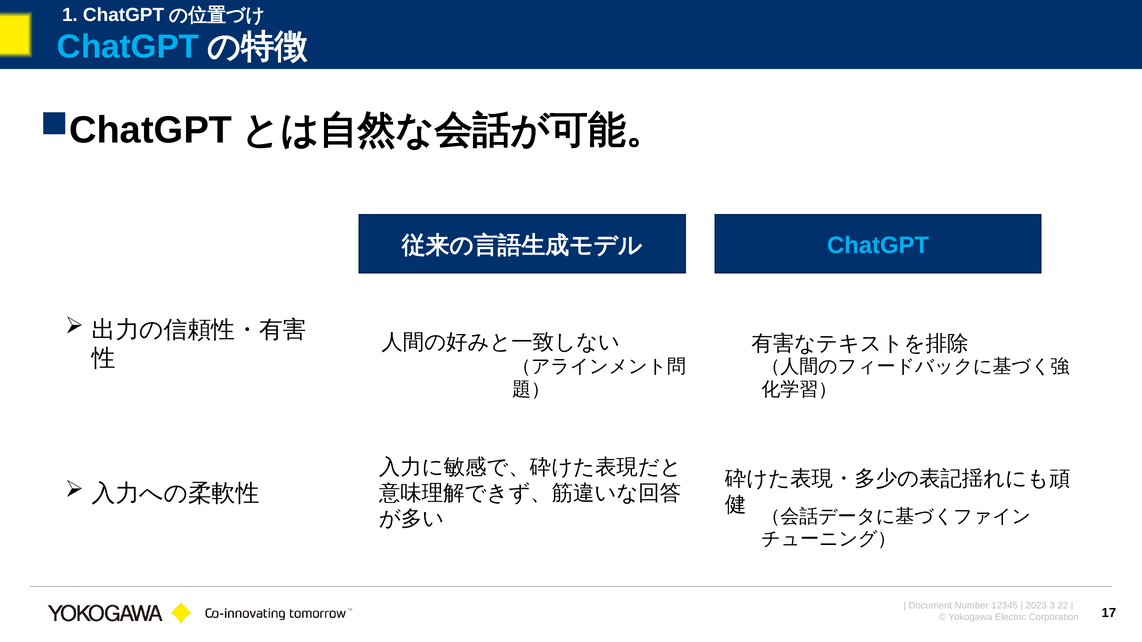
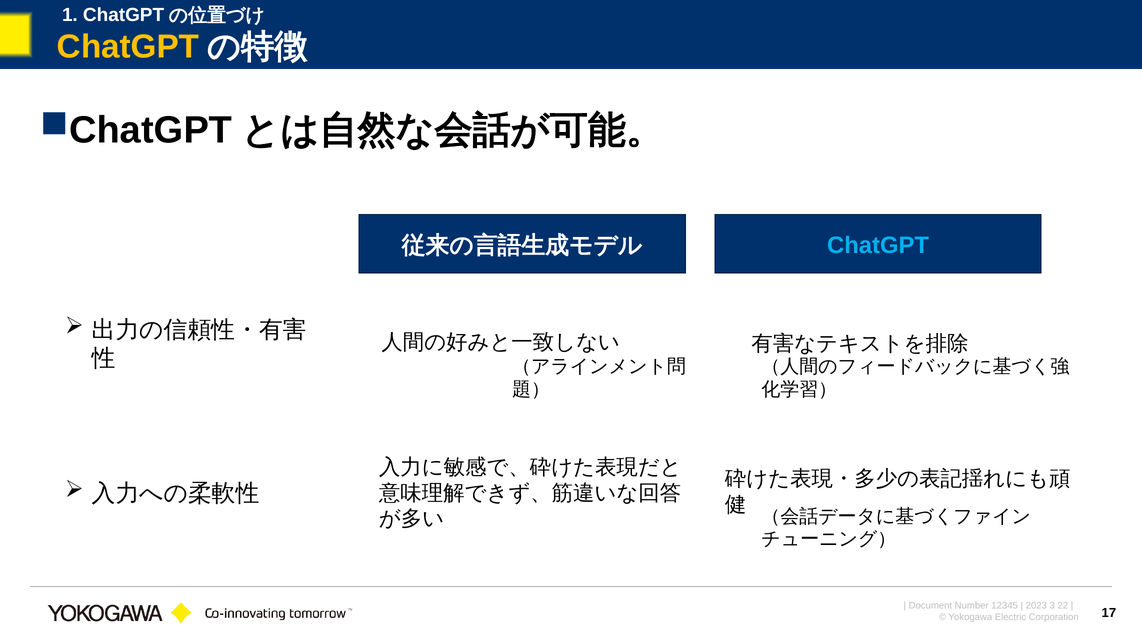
ChatGPT at (128, 47) colour: light blue -> yellow
